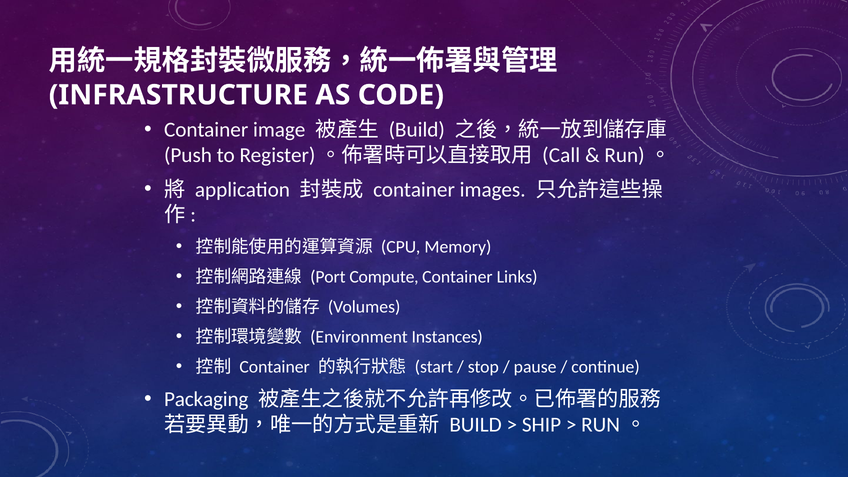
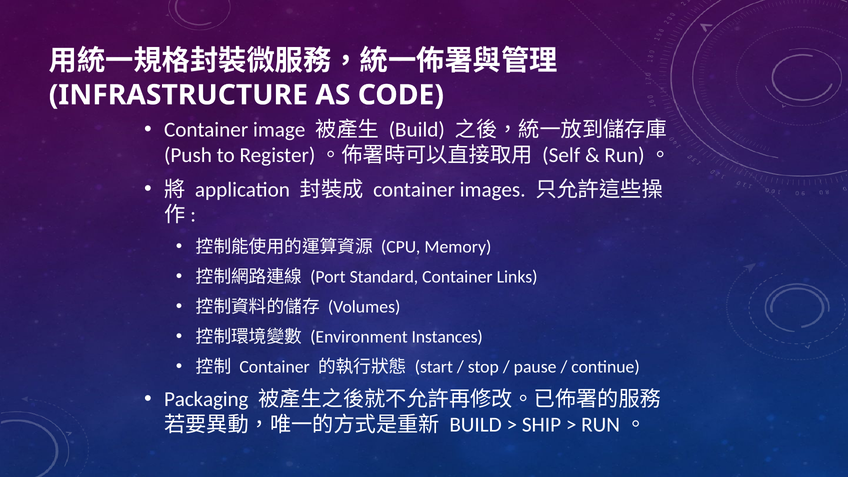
Call: Call -> Self
Compute: Compute -> Standard
